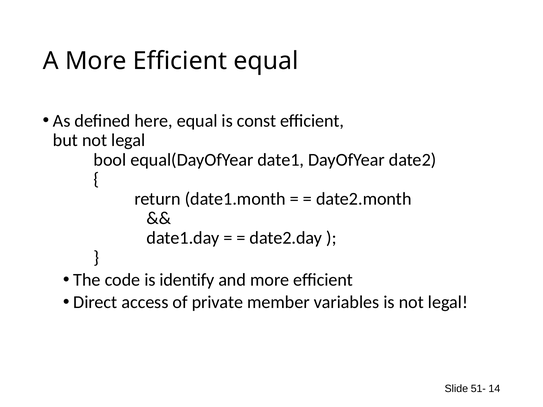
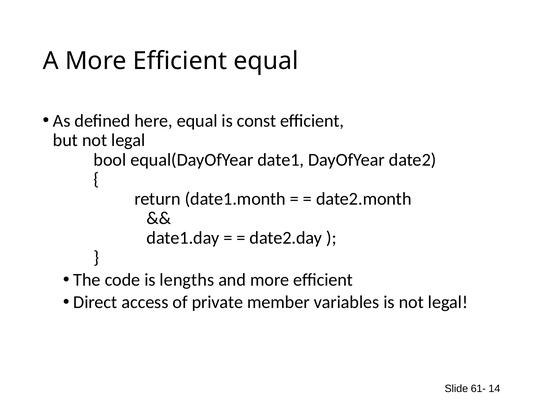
identify: identify -> lengths
51-: 51- -> 61-
